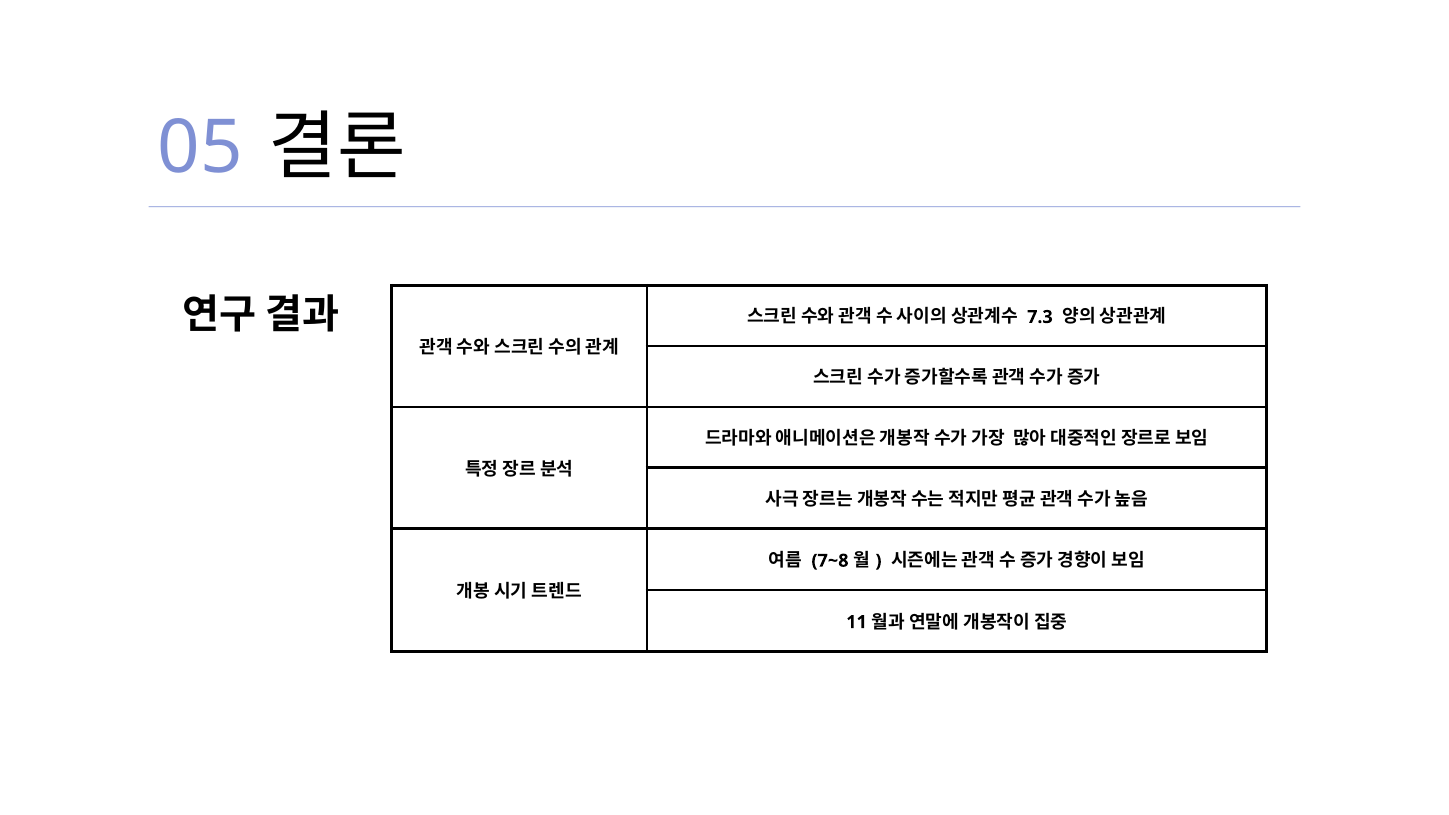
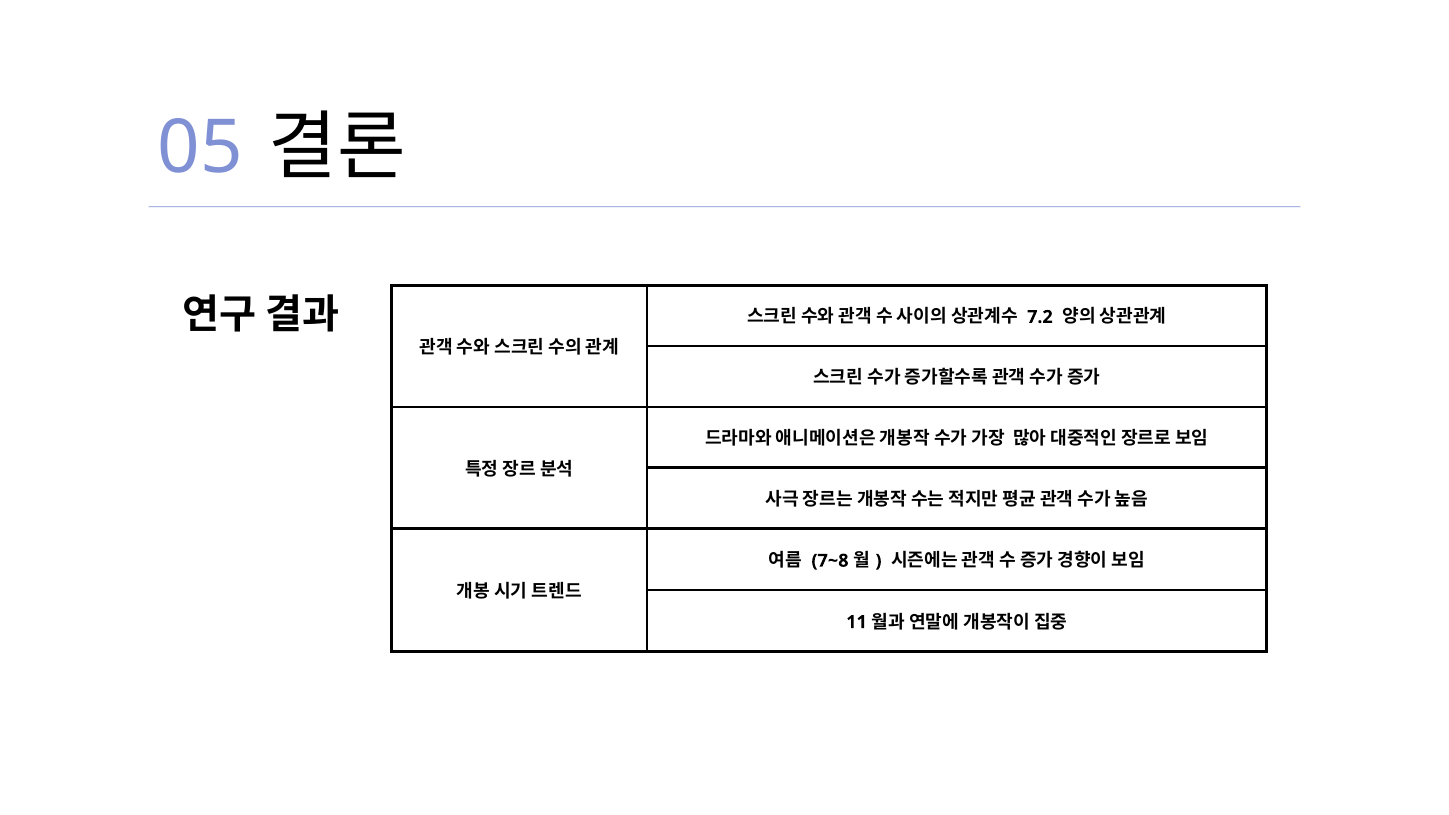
7.3: 7.3 -> 7.2
